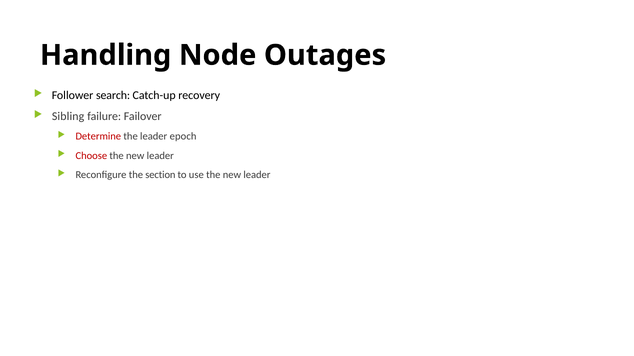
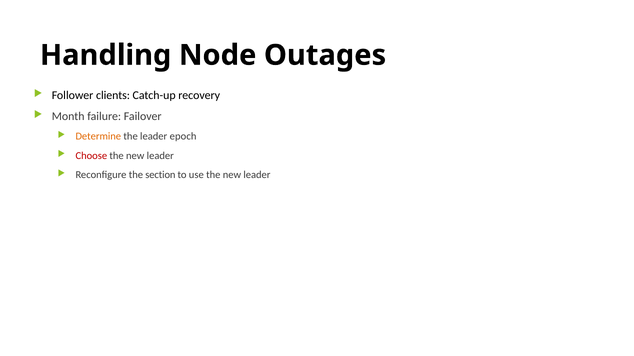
search: search -> clients
Sibling: Sibling -> Month
Determine colour: red -> orange
